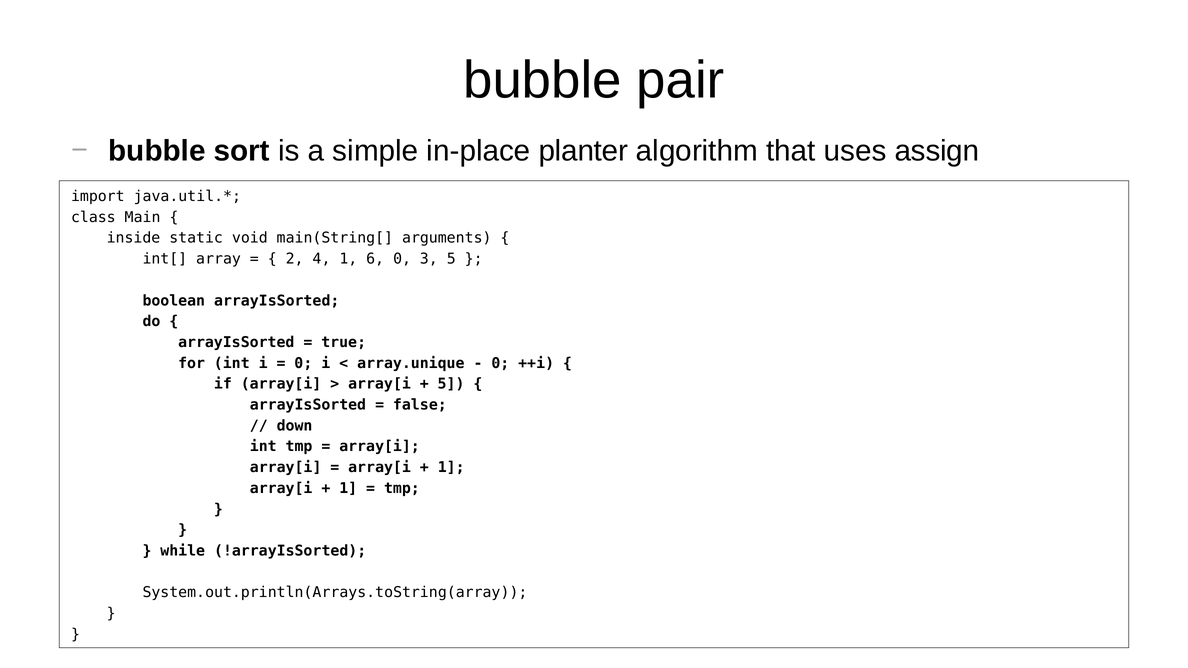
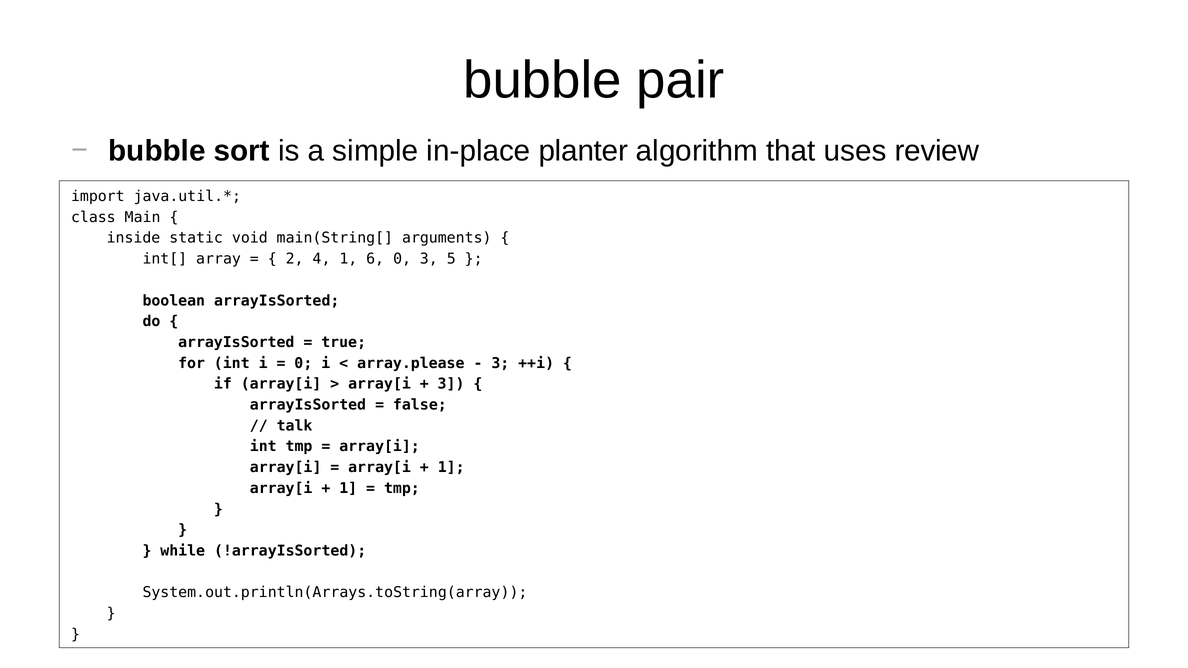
assign: assign -> review
array.unique: array.unique -> array.please
0 at (500, 363): 0 -> 3
5 at (451, 384): 5 -> 3
down: down -> talk
